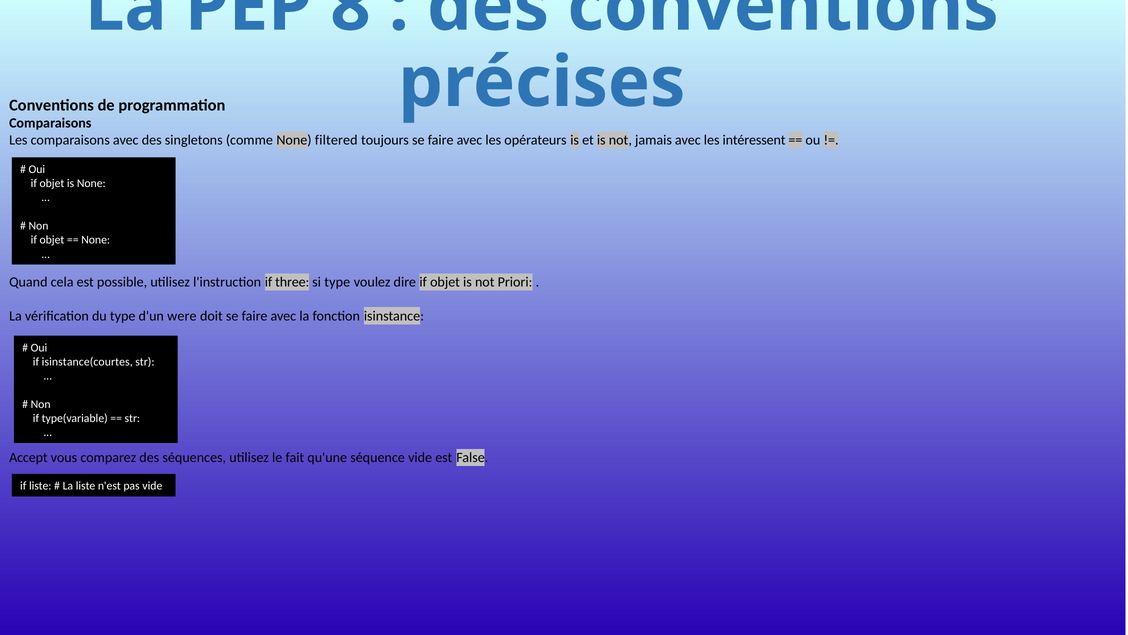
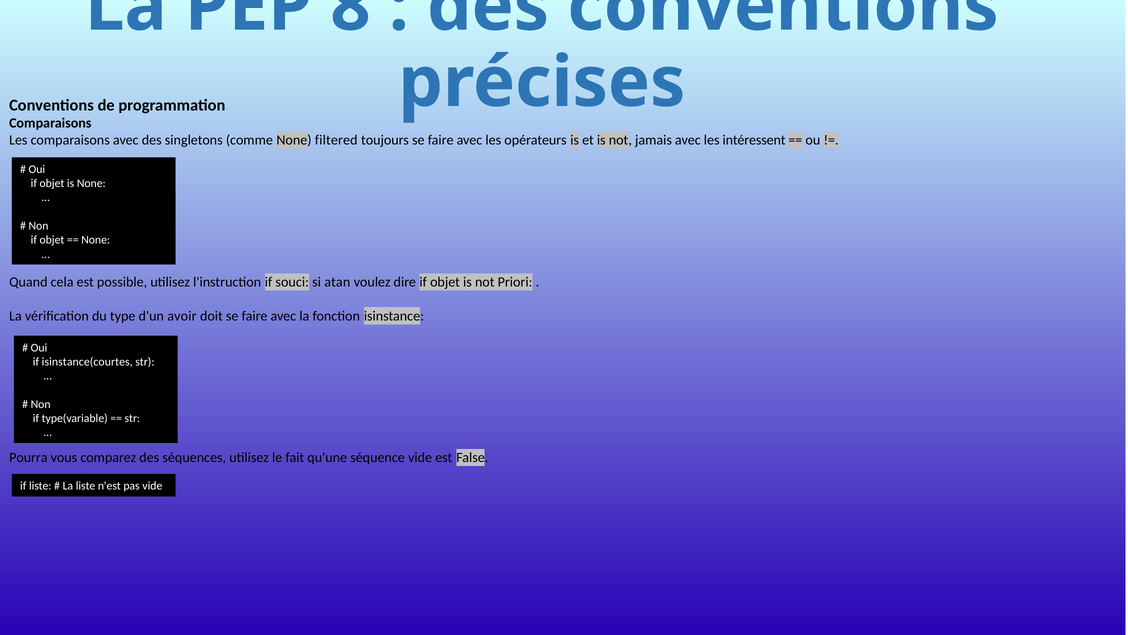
three: three -> souci
si type: type -> atan
were: were -> avoir
Accept: Accept -> Pourra
